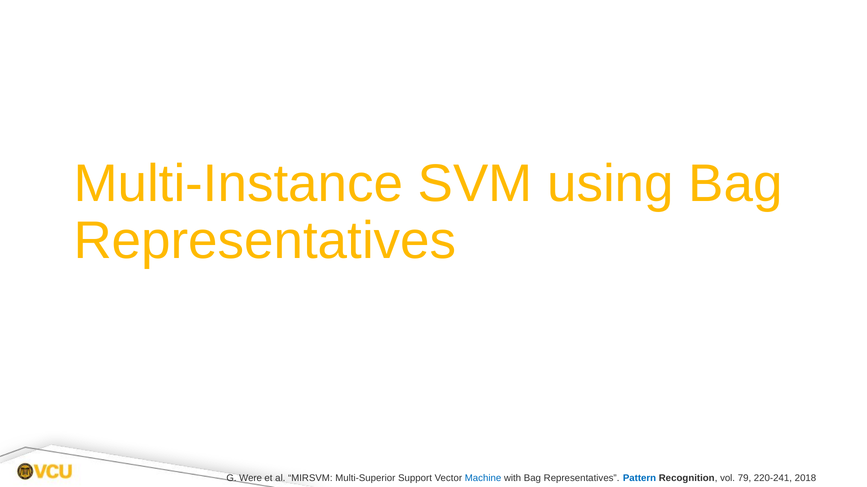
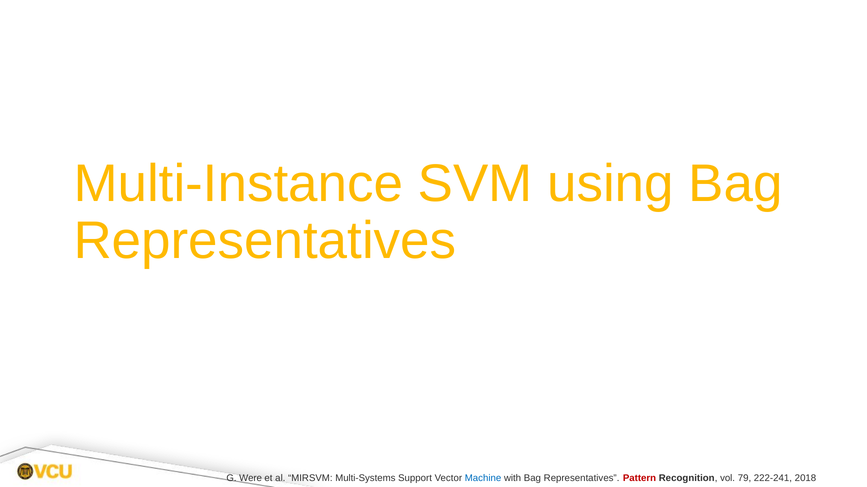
Multi-Superior: Multi-Superior -> Multi-Systems
Pattern colour: blue -> red
220-241: 220-241 -> 222-241
